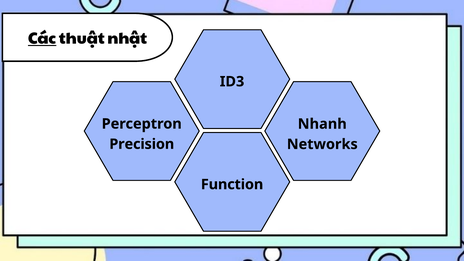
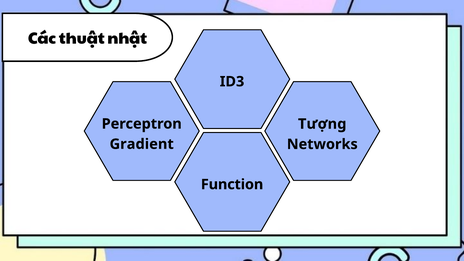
Các underline: present -> none
Nhanh: Nhanh -> Tượng
Precision: Precision -> Gradient
